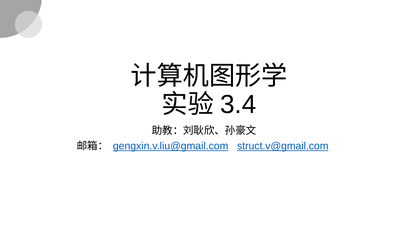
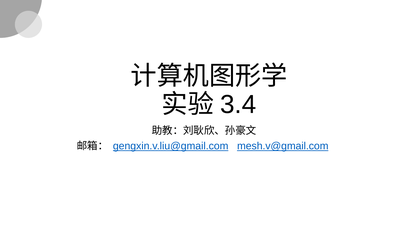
struct.v@gmail.com: struct.v@gmail.com -> mesh.v@gmail.com
